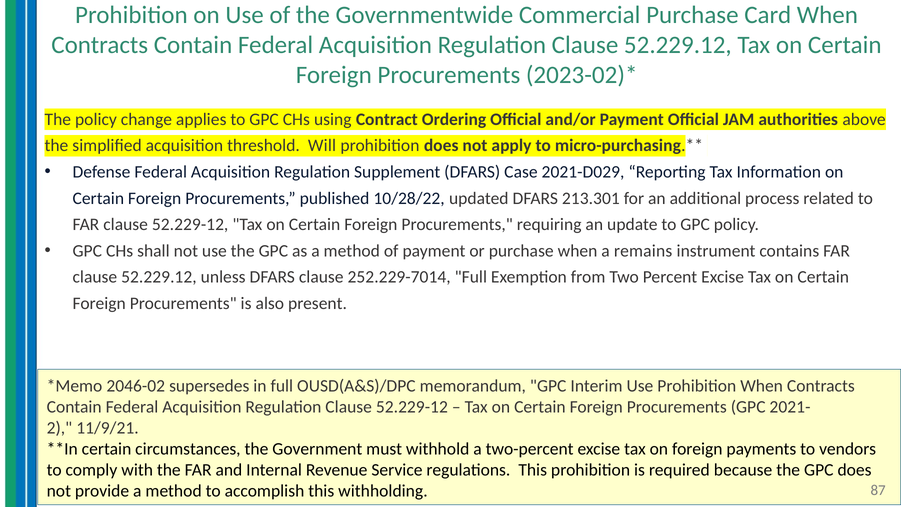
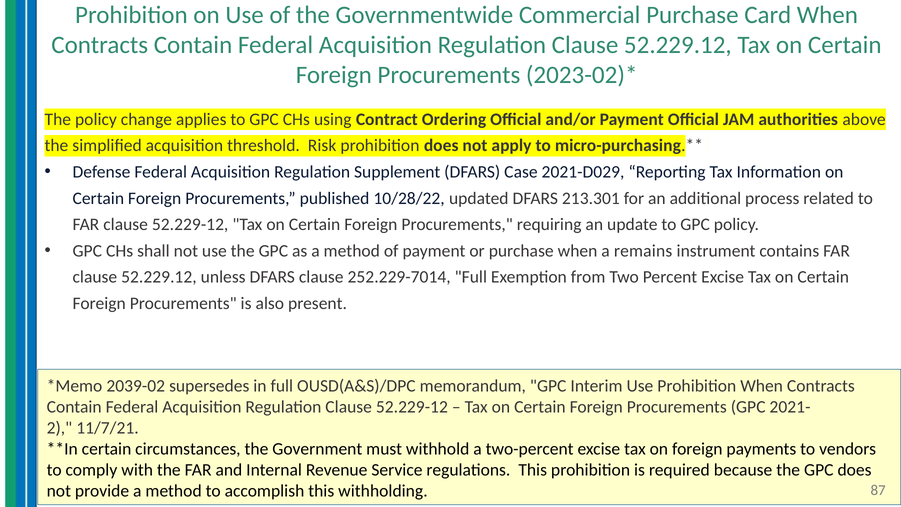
Will: Will -> Risk
2046-02: 2046-02 -> 2039-02
11/9/21: 11/9/21 -> 11/7/21
